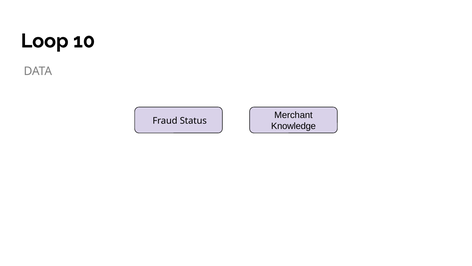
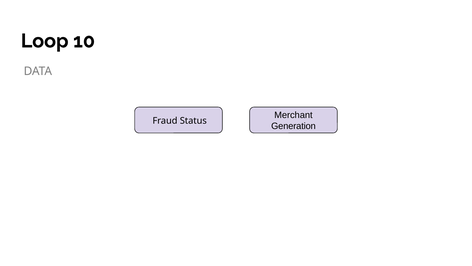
Knowledge: Knowledge -> Generation
